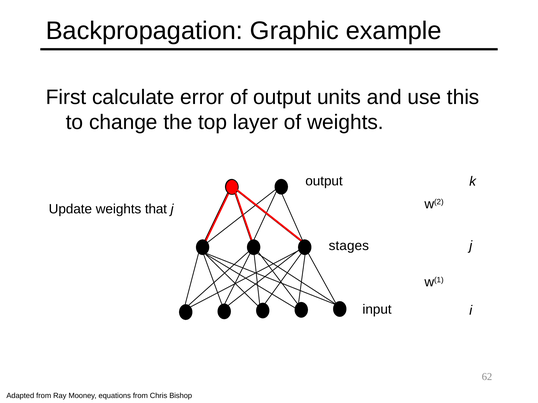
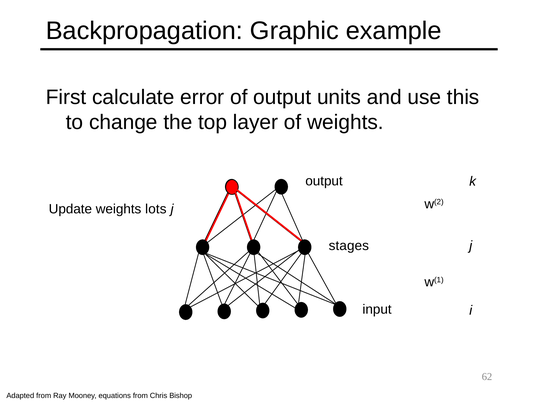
that: that -> lots
